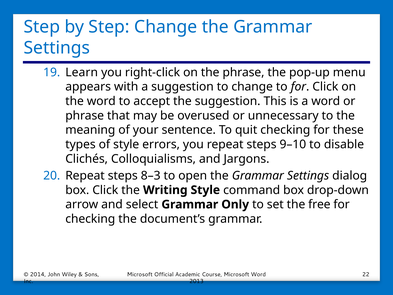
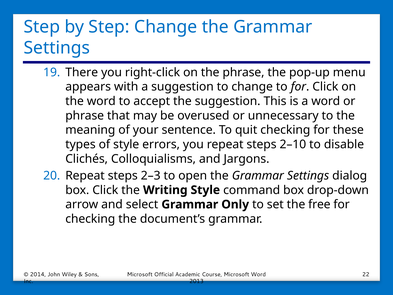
Learn: Learn -> There
9–10: 9–10 -> 2–10
8–3: 8–3 -> 2–3
